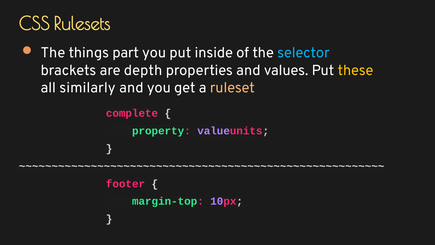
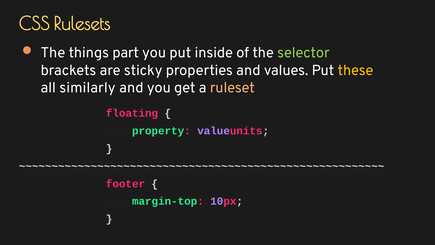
selector colour: light blue -> light green
depth: depth -> sticky
complete: complete -> floating
